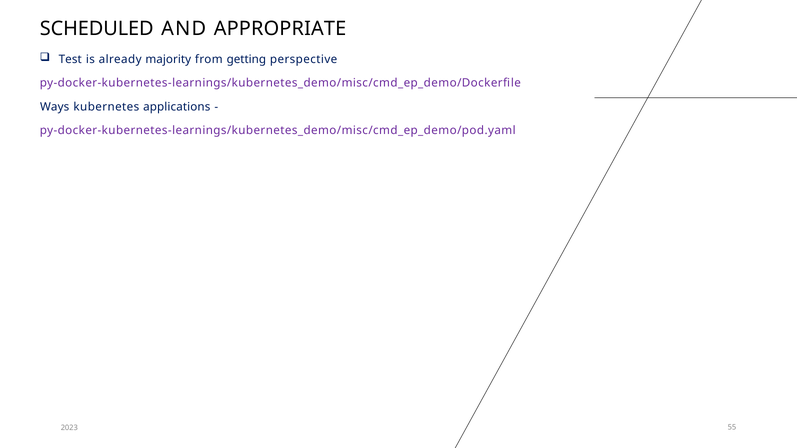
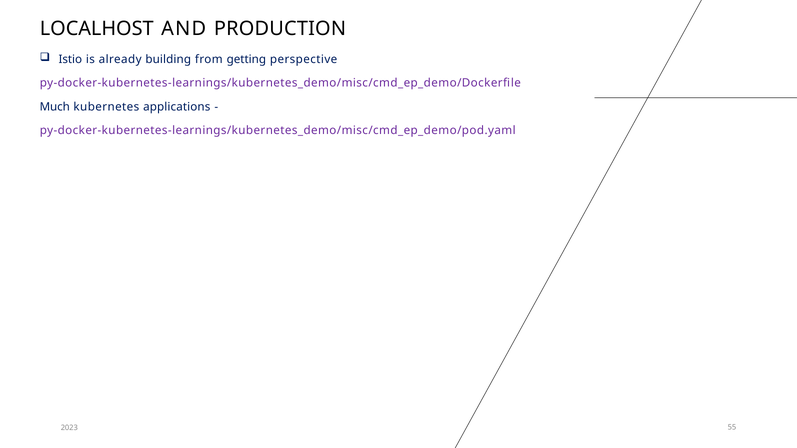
SCHEDULED: SCHEDULED -> LOCALHOST
APPROPRIATE: APPROPRIATE -> PRODUCTION
Test: Test -> Istio
majority: majority -> building
Ways: Ways -> Much
